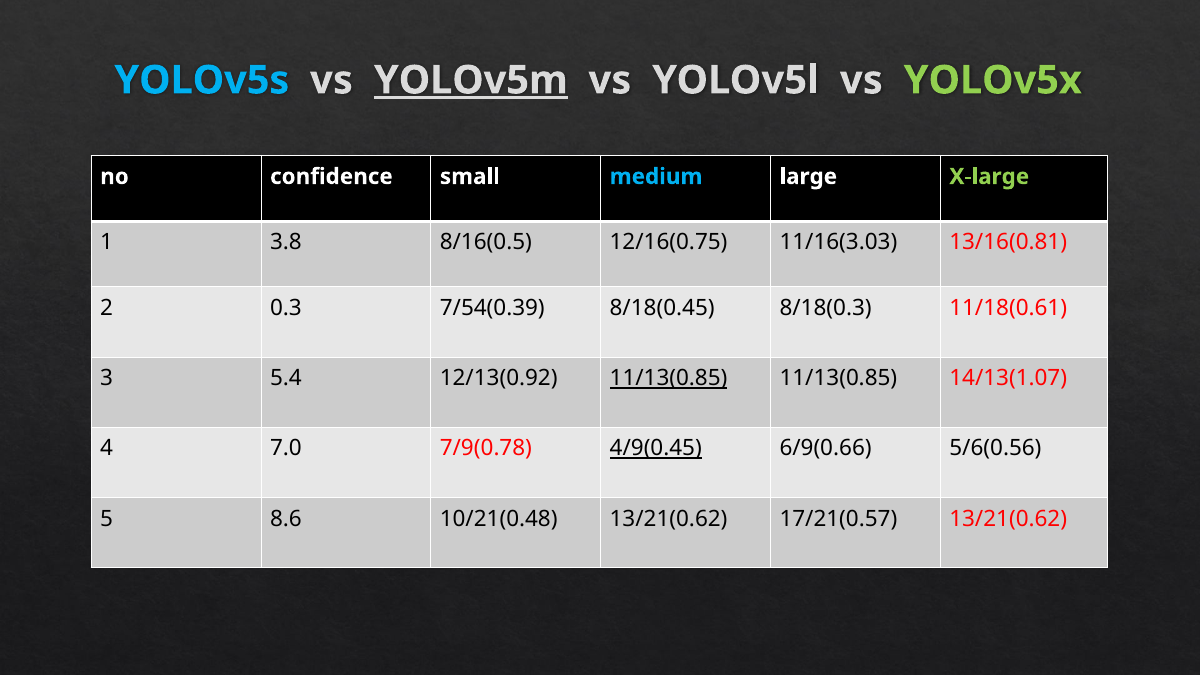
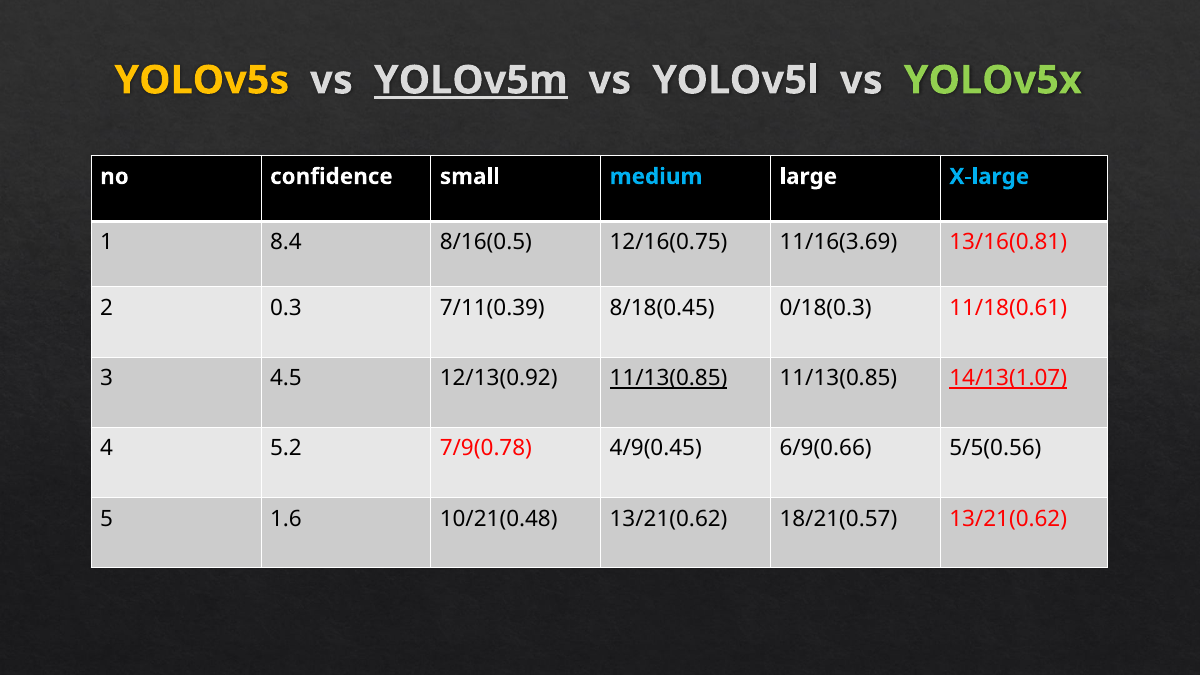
YOLOv5s colour: light blue -> yellow
X-large colour: light green -> light blue
3.8: 3.8 -> 8.4
11/16(3.03: 11/16(3.03 -> 11/16(3.69
7/54(0.39: 7/54(0.39 -> 7/11(0.39
8/18(0.3: 8/18(0.3 -> 0/18(0.3
5.4: 5.4 -> 4.5
14/13(1.07 underline: none -> present
7.0: 7.0 -> 5.2
4/9(0.45 underline: present -> none
5/6(0.56: 5/6(0.56 -> 5/5(0.56
8.6: 8.6 -> 1.6
17/21(0.57: 17/21(0.57 -> 18/21(0.57
